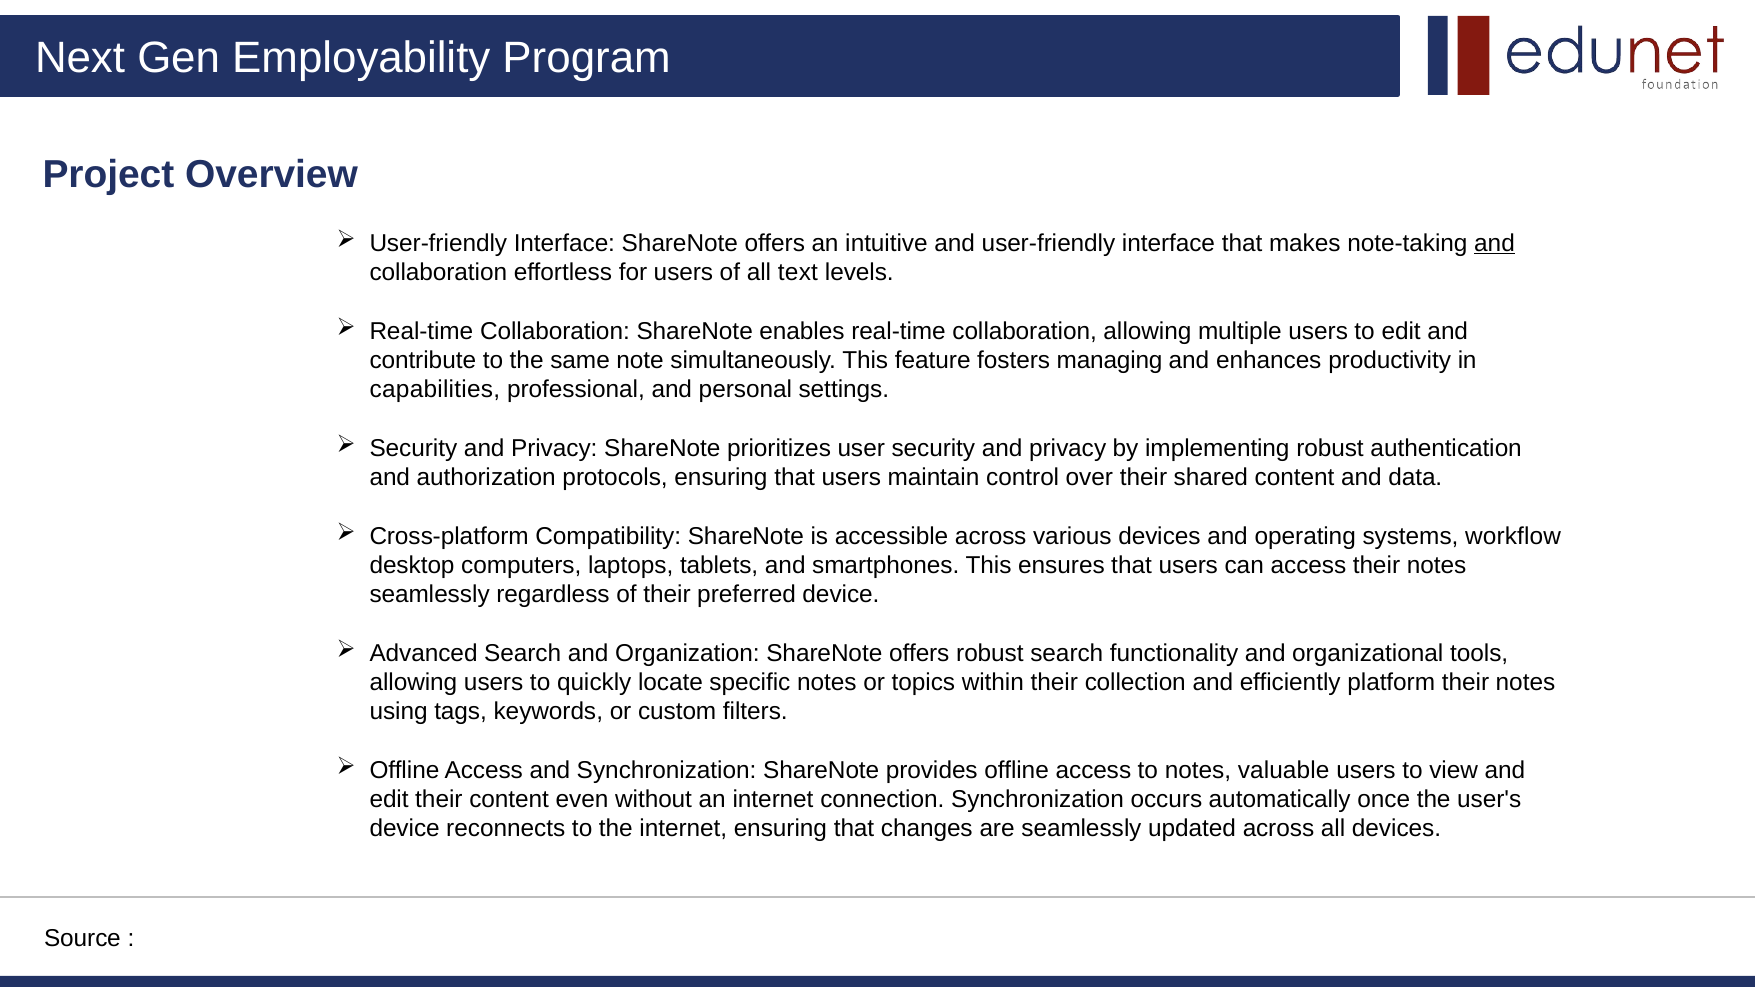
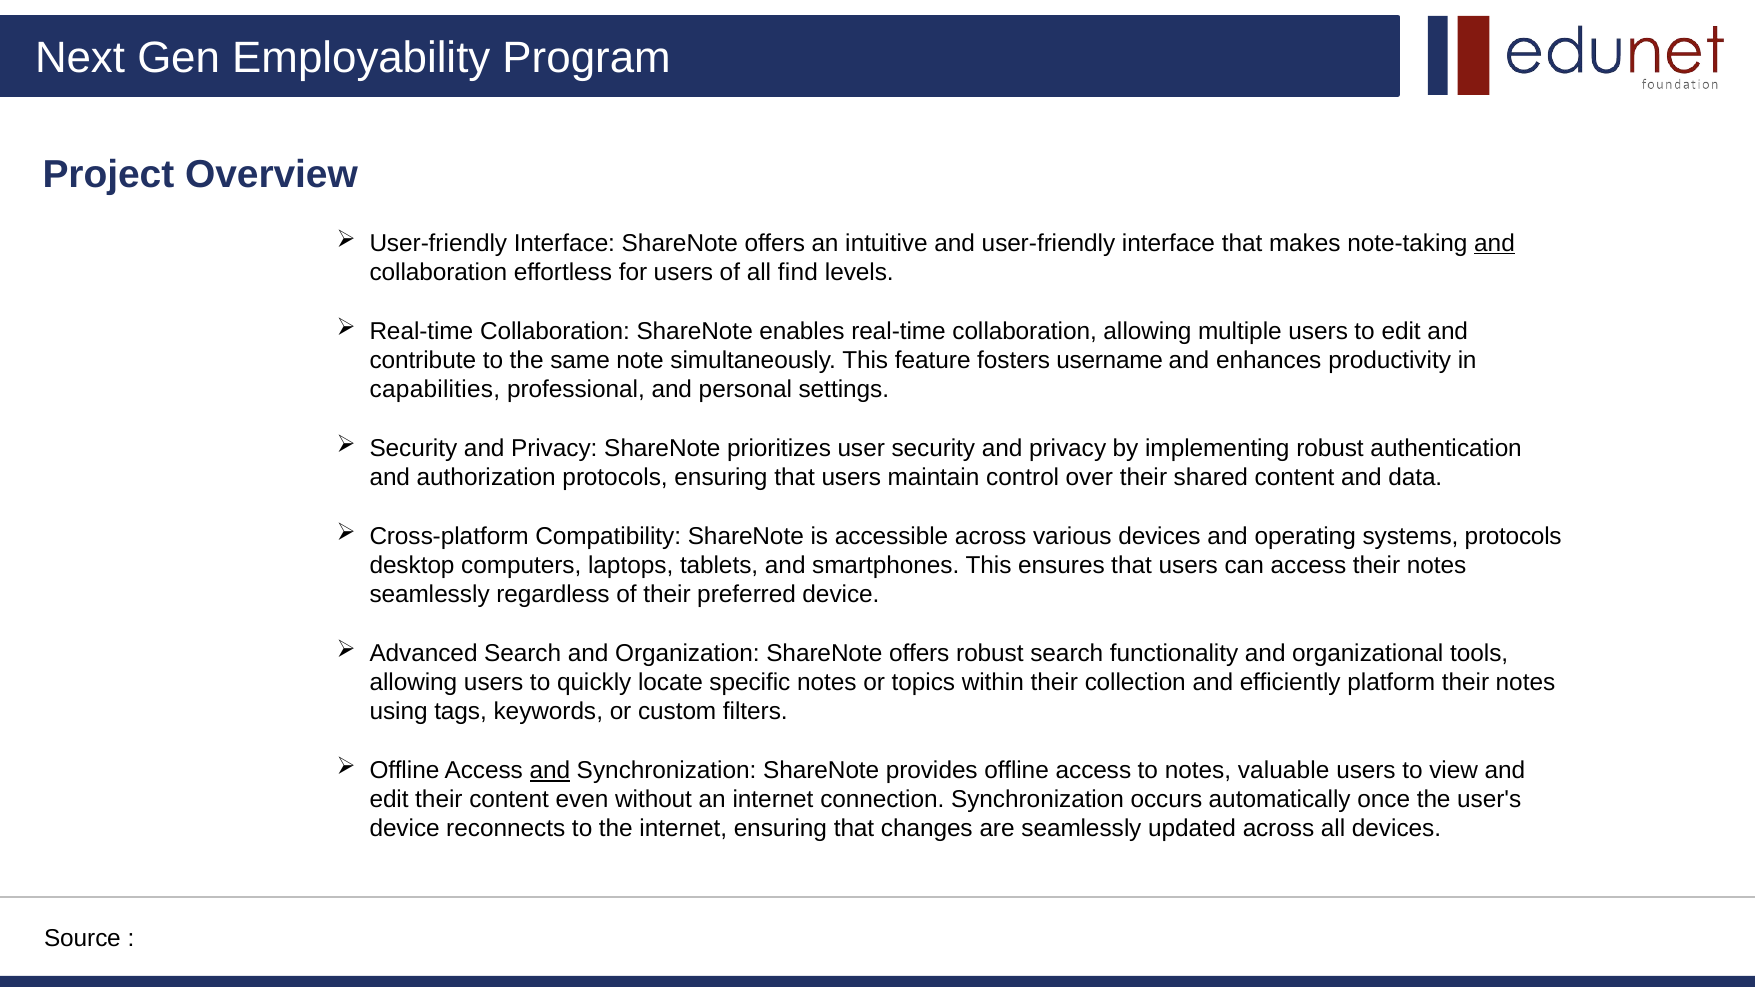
text: text -> find
managing: managing -> username
systems workflow: workflow -> protocols
and at (550, 771) underline: none -> present
